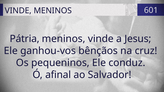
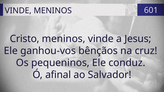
Pátria: Pátria -> Cristo
